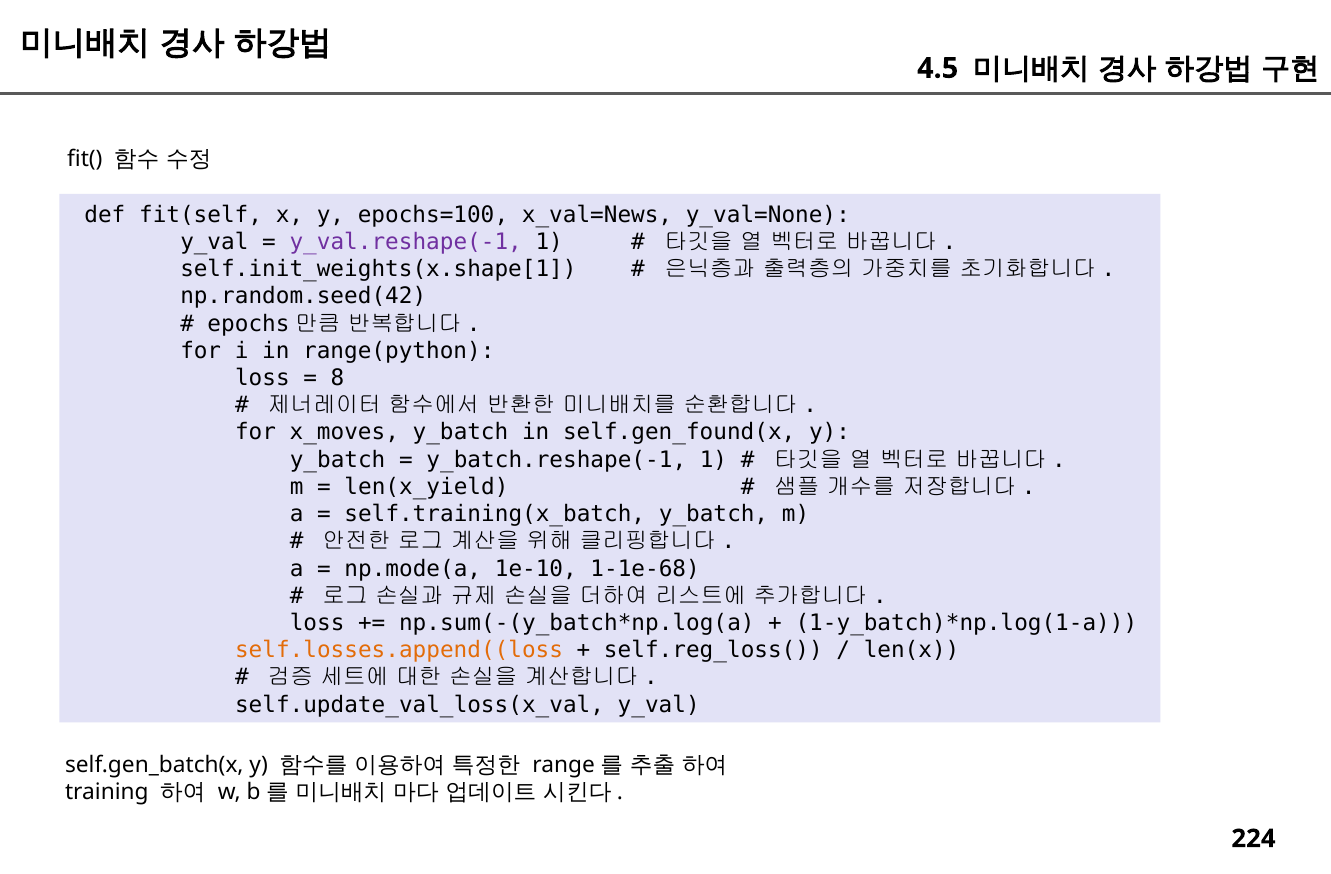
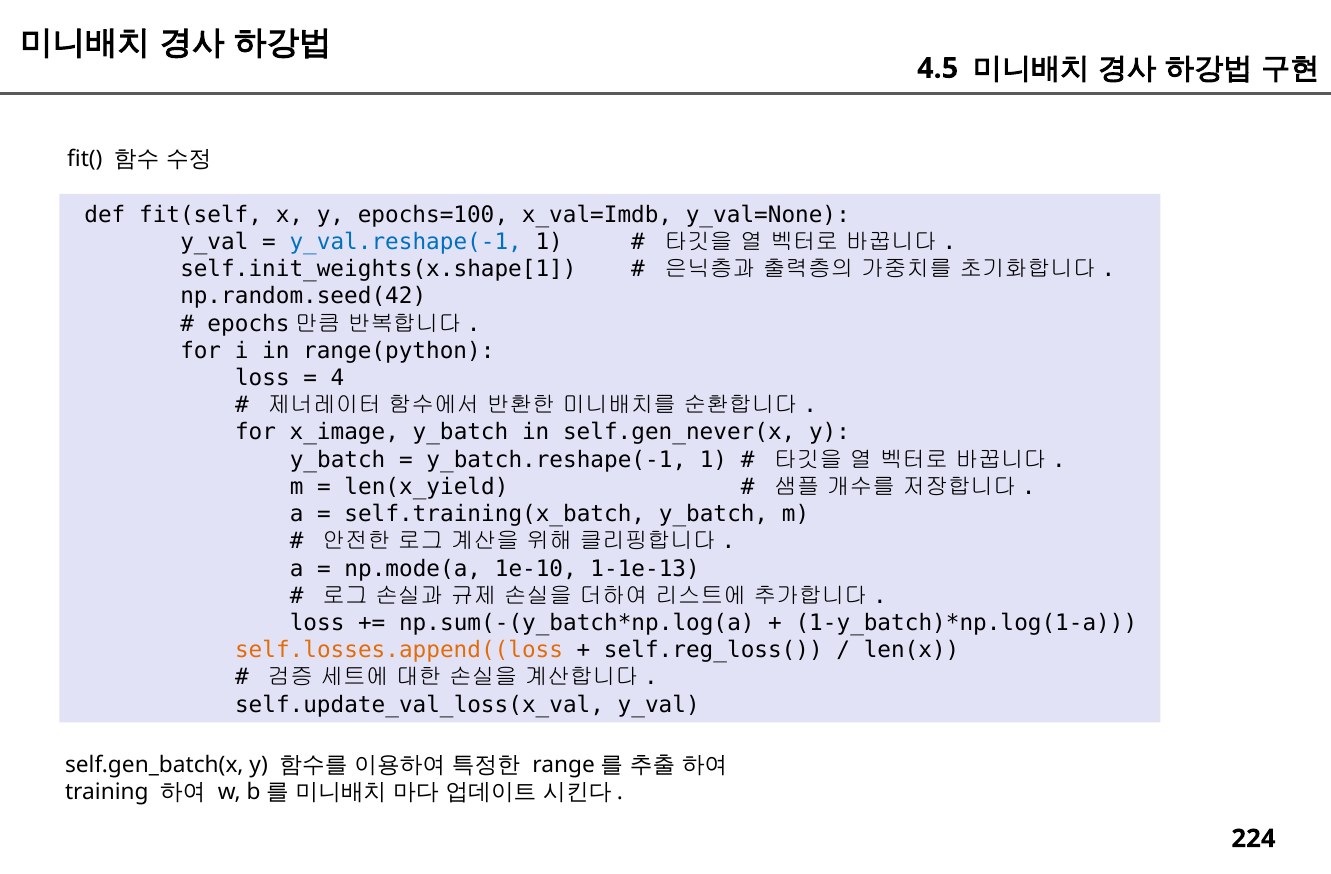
x_val=News: x_val=News -> x_val=Imdb
y_val.reshape(-1 colour: purple -> blue
8: 8 -> 4
x_moves: x_moves -> x_image
self.gen_found(x: self.gen_found(x -> self.gen_never(x
1-1e-68: 1-1e-68 -> 1-1e-13
